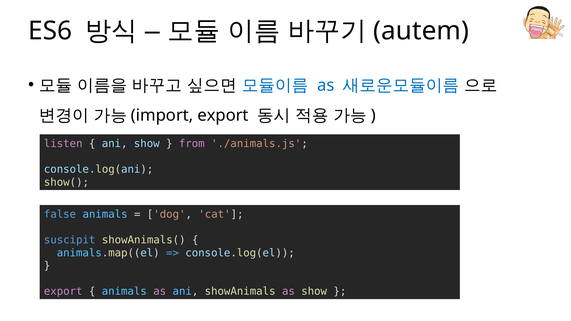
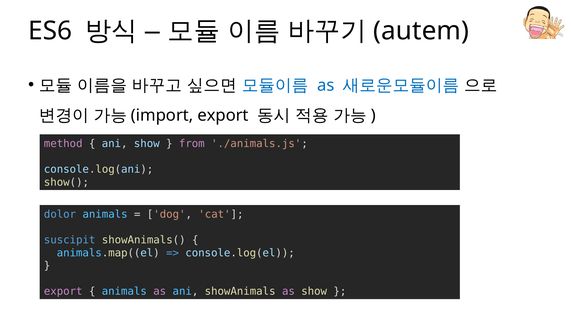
listen: listen -> method
false: false -> dolor
